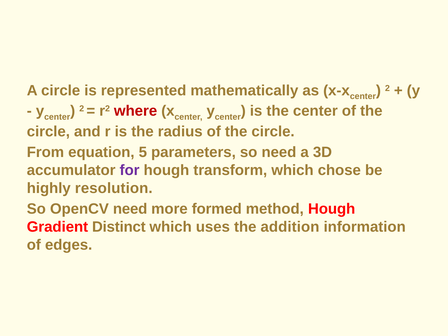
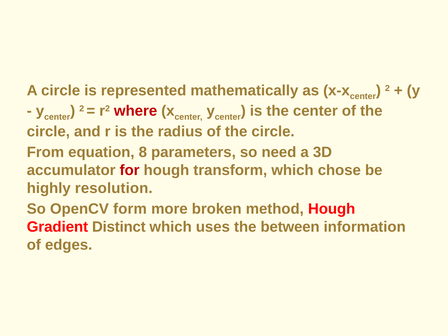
5: 5 -> 8
for colour: purple -> red
OpenCV need: need -> form
formed: formed -> broken
addition: addition -> between
